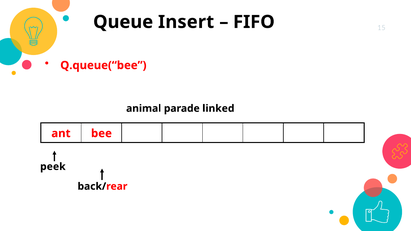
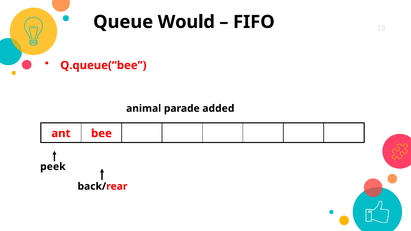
Insert: Insert -> Would
linked: linked -> added
